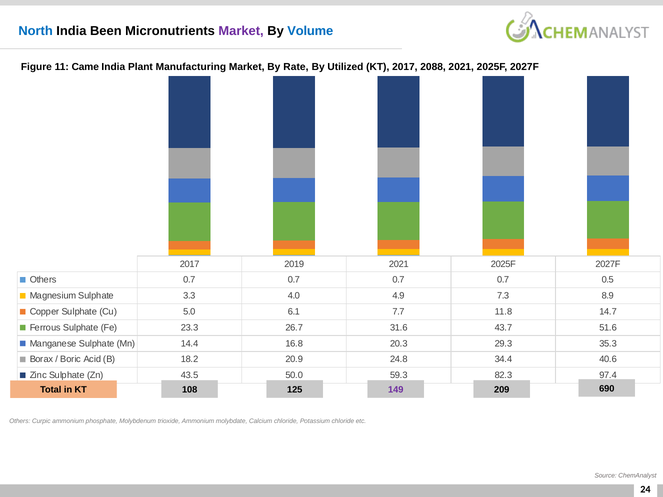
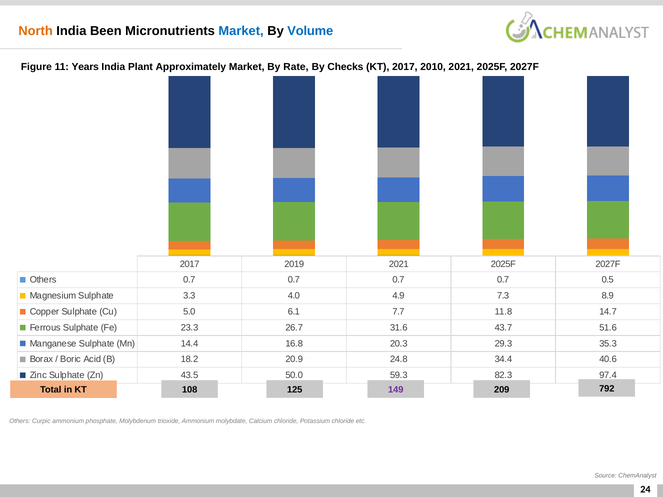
North colour: blue -> orange
Market at (241, 31) colour: purple -> blue
Came: Came -> Years
Manufacturing: Manufacturing -> Approximately
Utilized: Utilized -> Checks
2088: 2088 -> 2010
690: 690 -> 792
